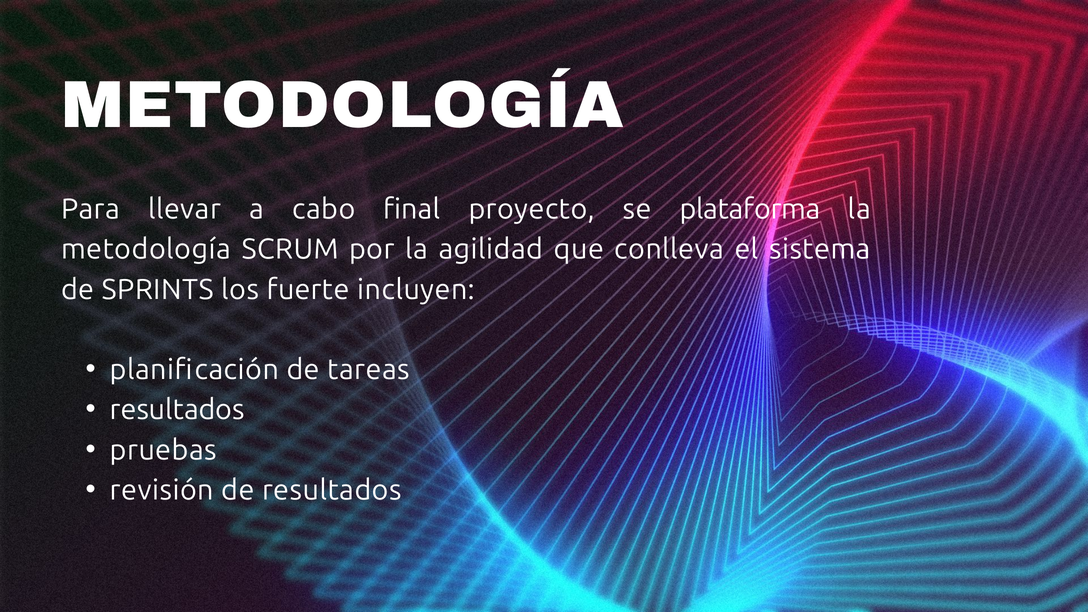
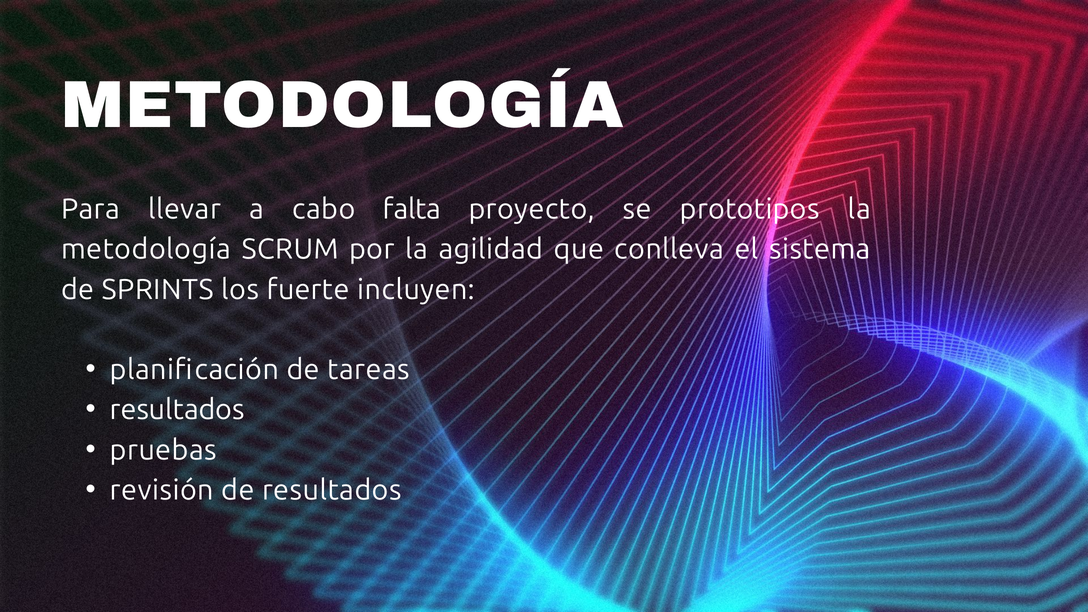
final: final -> falta
plataforma: plataforma -> prototipos
